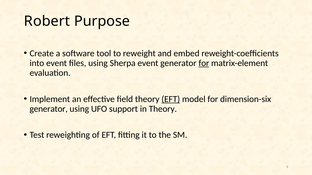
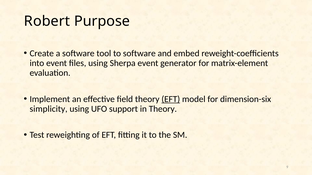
to reweight: reweight -> software
for at (204, 63) underline: present -> none
generator at (49, 109): generator -> simplicity
